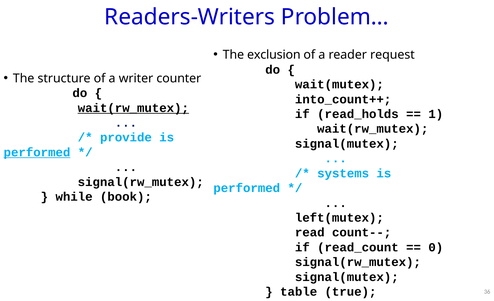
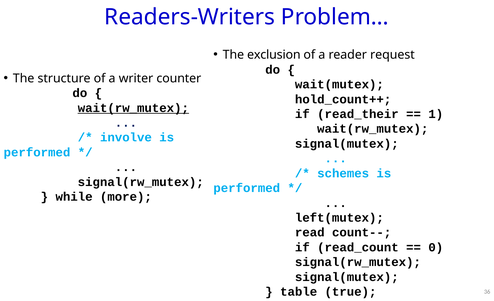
into_count++: into_count++ -> hold_count++
read_holds: read_holds -> read_their
provide: provide -> involve
performed at (37, 153) underline: present -> none
systems: systems -> schemes
book: book -> more
